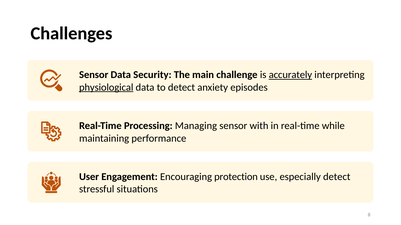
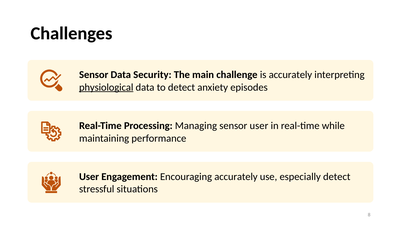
accurately at (290, 75) underline: present -> none
sensor with: with -> user
Encouraging protection: protection -> accurately
